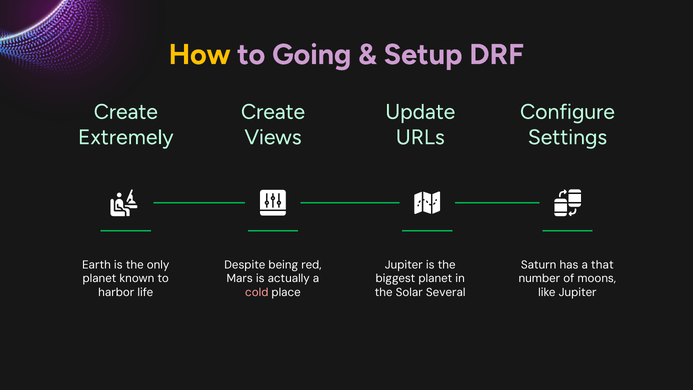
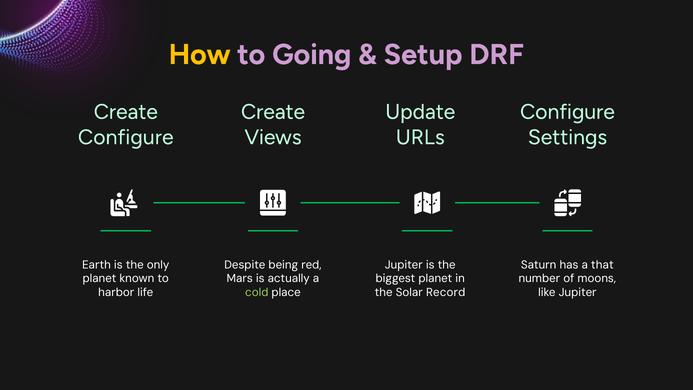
Extremely at (126, 137): Extremely -> Configure
cold colour: pink -> light green
Several: Several -> Record
